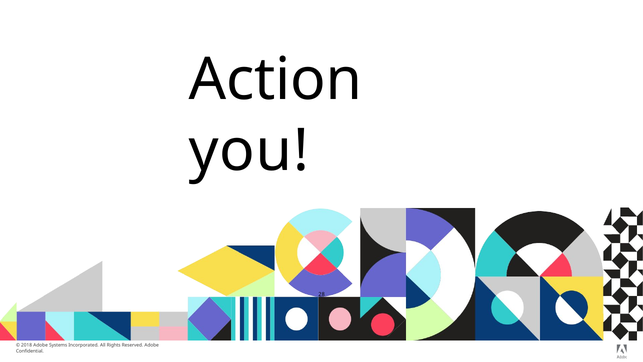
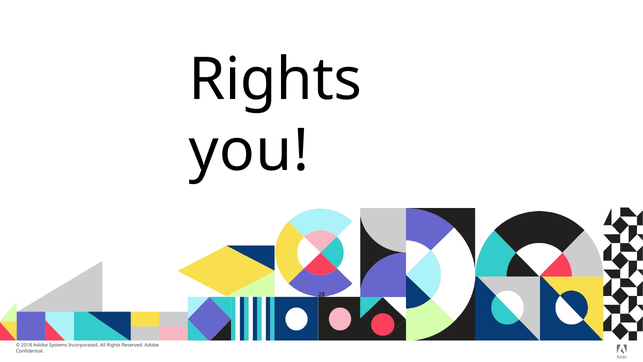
Action at (275, 80): Action -> Rights
